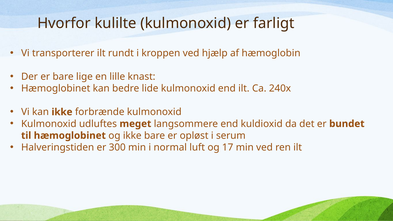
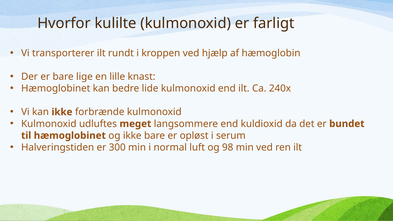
17: 17 -> 98
